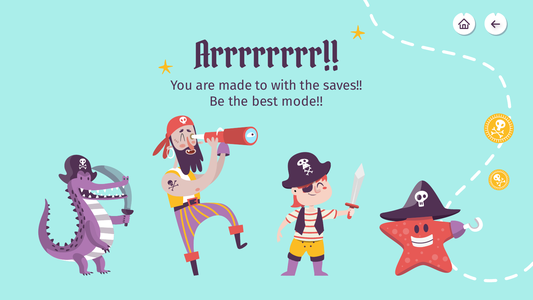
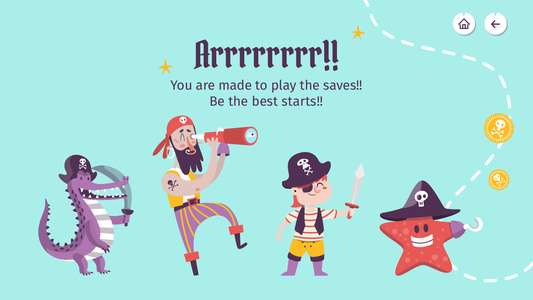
with: with -> play
mode: mode -> starts
